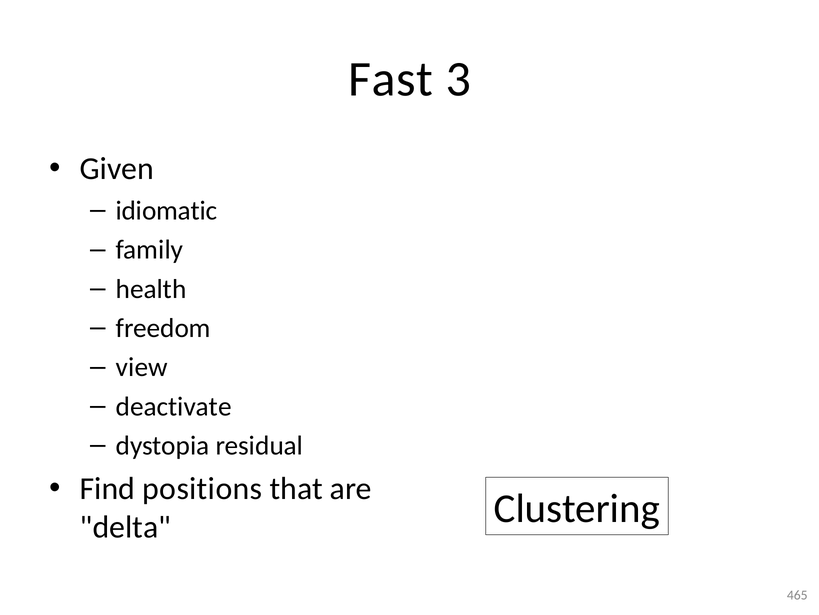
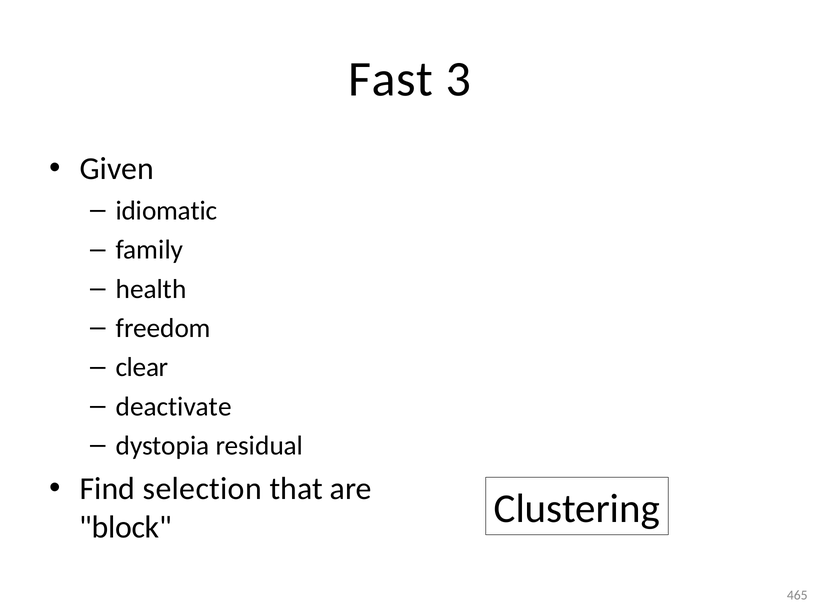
view: view -> clear
positions: positions -> selection
delta: delta -> block
